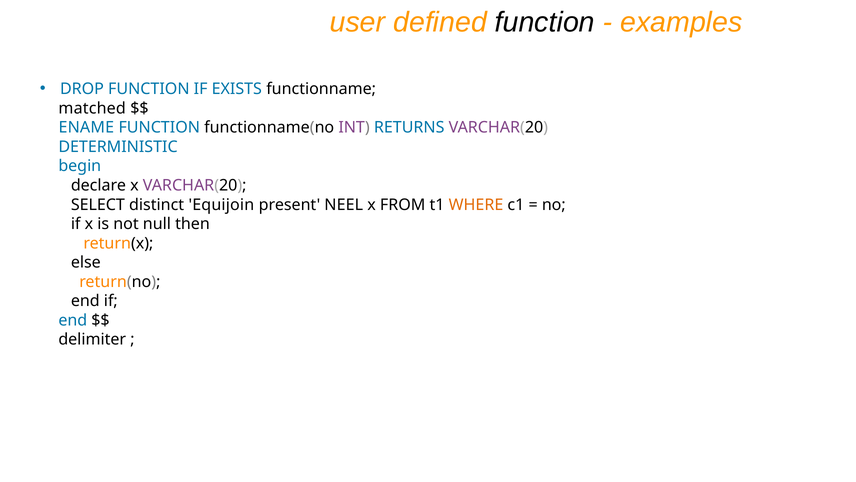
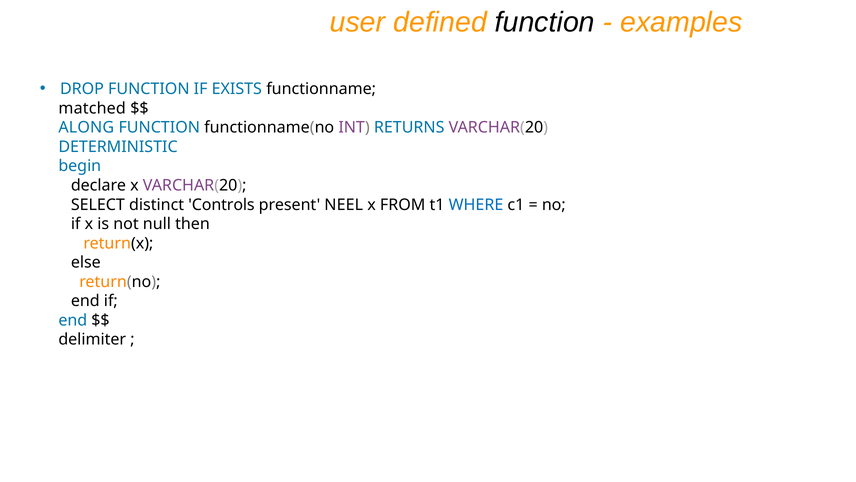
ENAME: ENAME -> ALONG
Equijoin: Equijoin -> Controls
WHERE colour: orange -> blue
